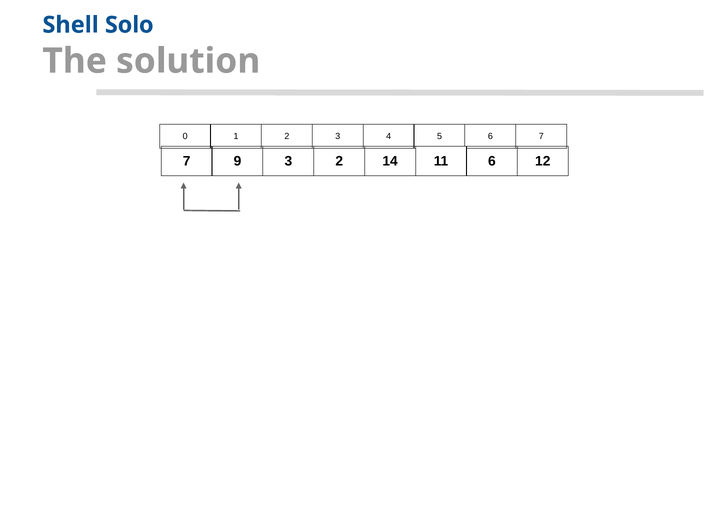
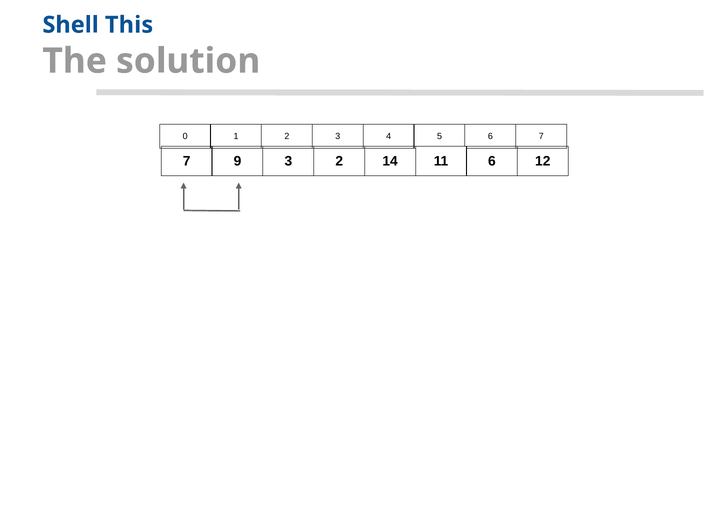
Solo: Solo -> This
